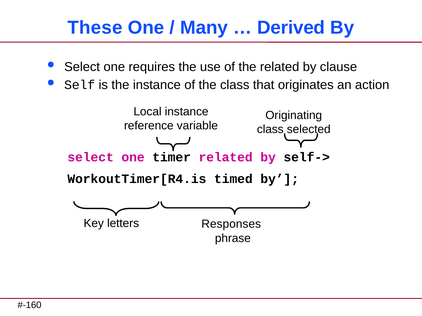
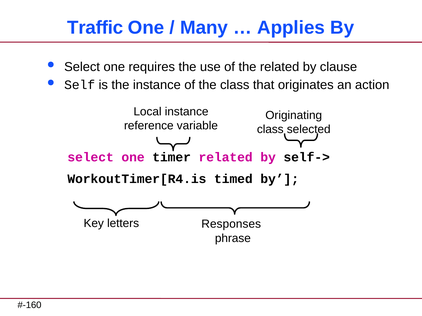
These: These -> Traffic
Derived: Derived -> Applies
